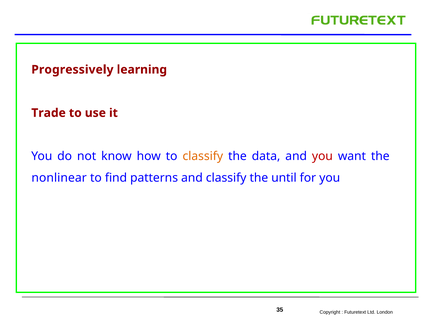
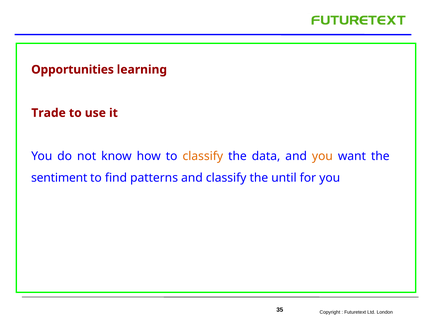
Progressively: Progressively -> Opportunities
you at (322, 156) colour: red -> orange
nonlinear: nonlinear -> sentiment
